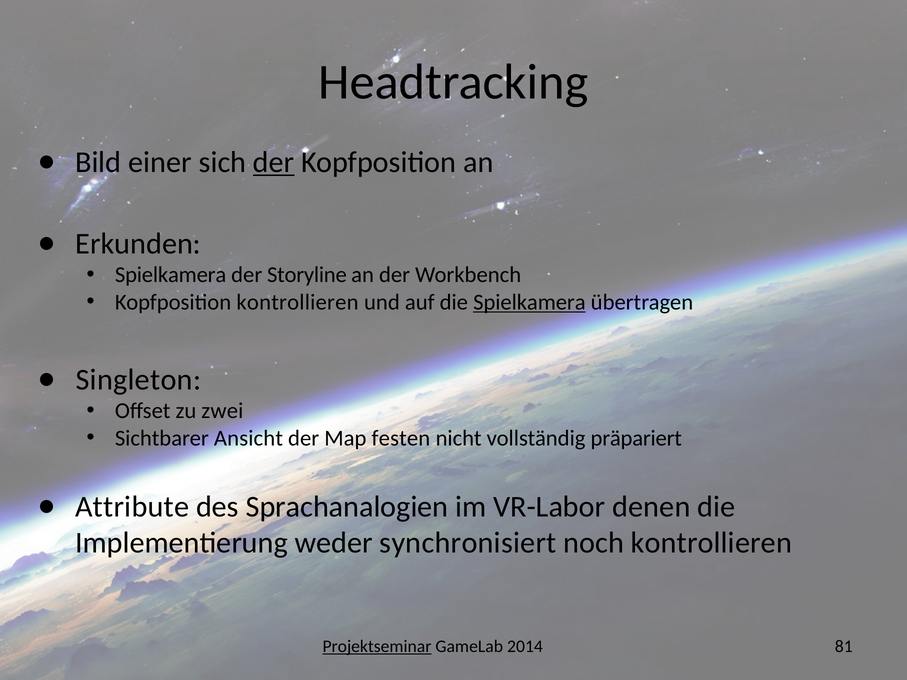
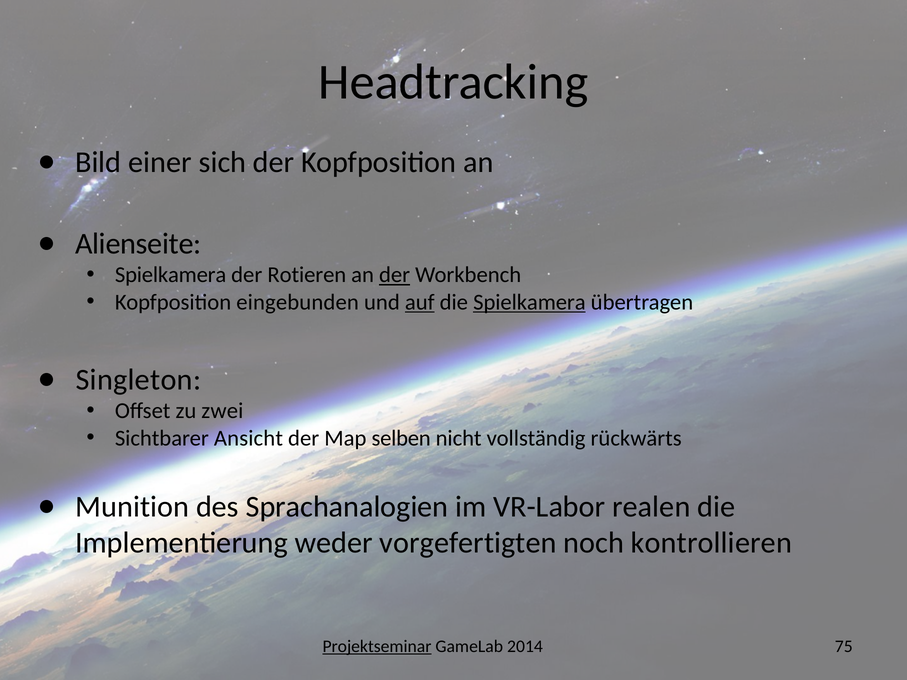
der at (274, 162) underline: present -> none
Erkunden: Erkunden -> Alienseite
Storyline: Storyline -> Rotieren
der at (395, 275) underline: none -> present
Kopfposition kontrollieren: kontrollieren -> eingebunden
auf underline: none -> present
festen: festen -> selben
präpariert: präpariert -> rückwärts
Attribute: Attribute -> Munition
denen: denen -> realen
synchronisiert: synchronisiert -> vorgefertigten
81: 81 -> 75
